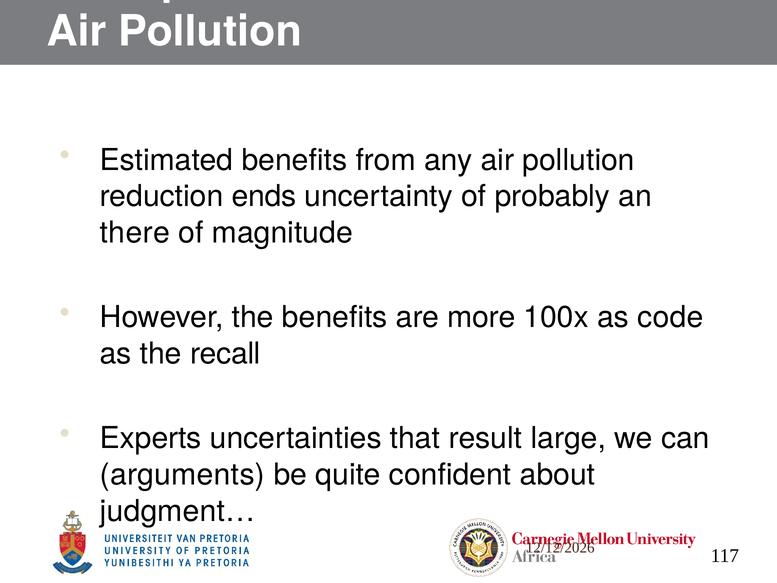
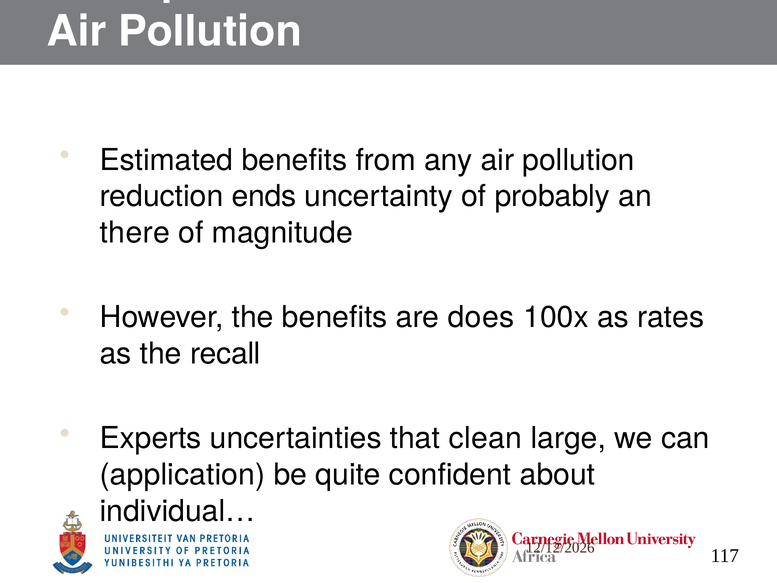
more: more -> does
code: code -> rates
result: result -> clean
arguments: arguments -> application
judgment…: judgment… -> individual…
